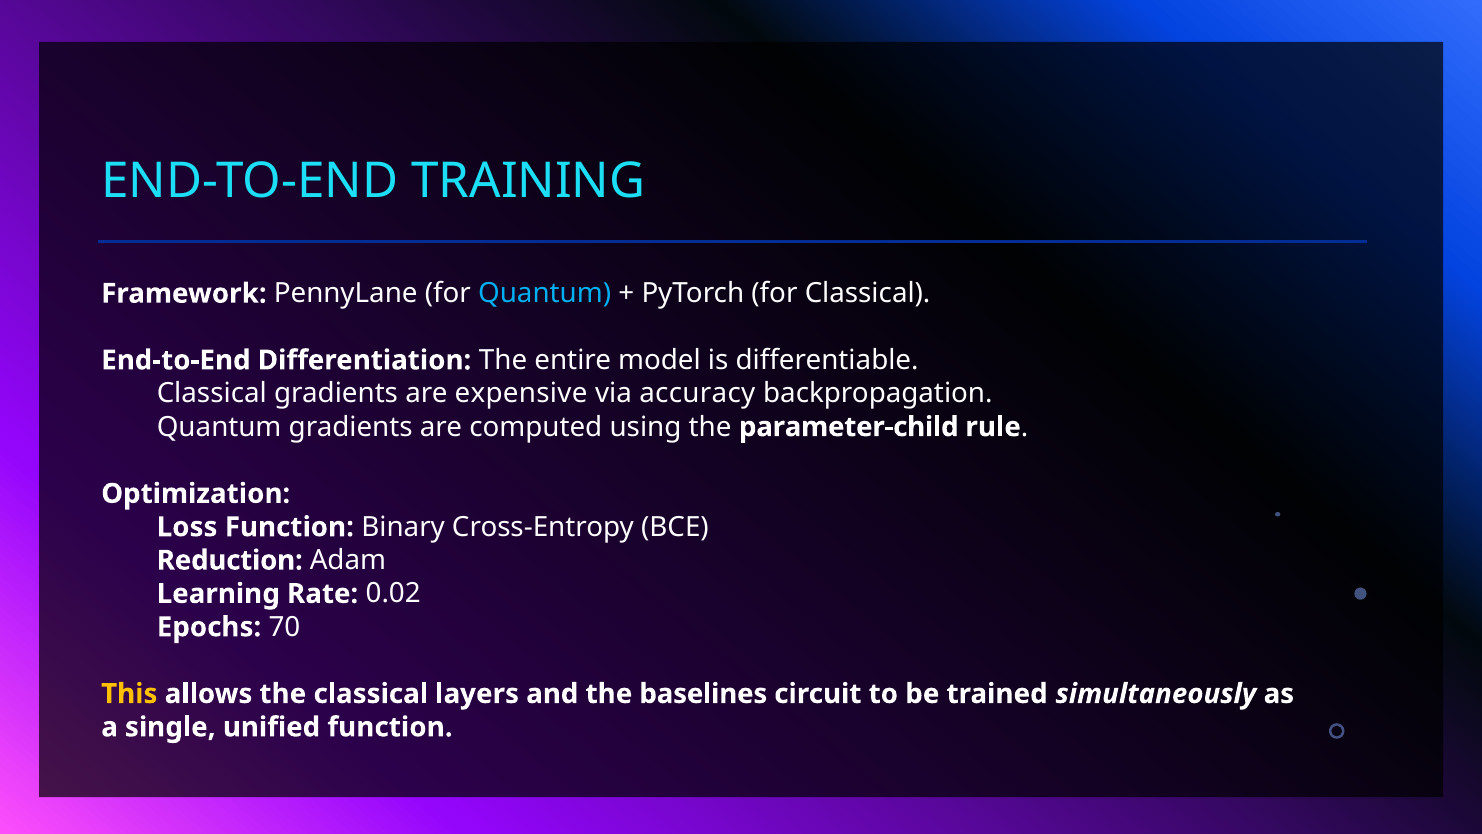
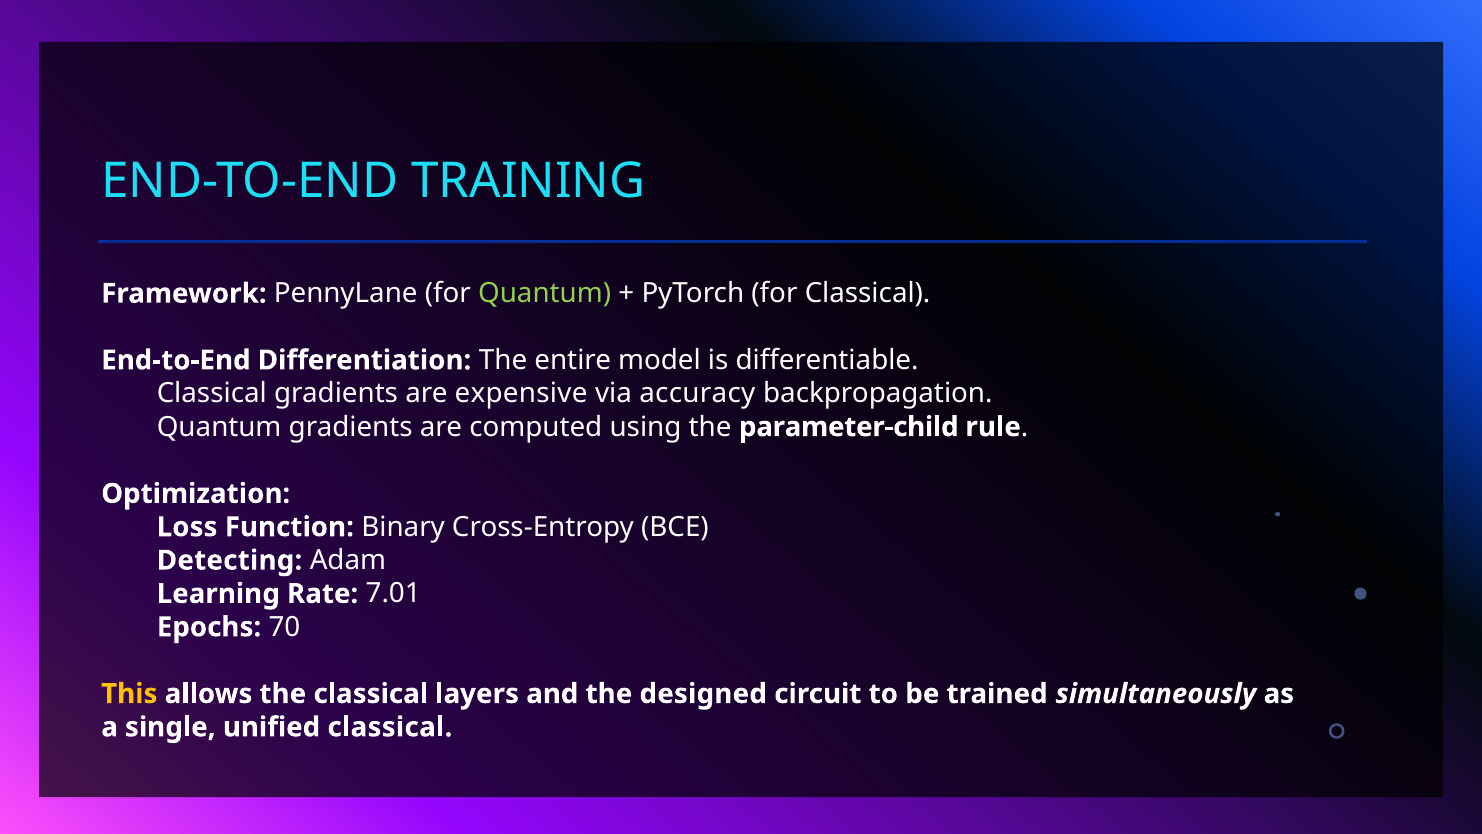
Quantum at (545, 293) colour: light blue -> light green
Reduction: Reduction -> Detecting
0.02: 0.02 -> 7.01
baselines: baselines -> designed
unified function: function -> classical
